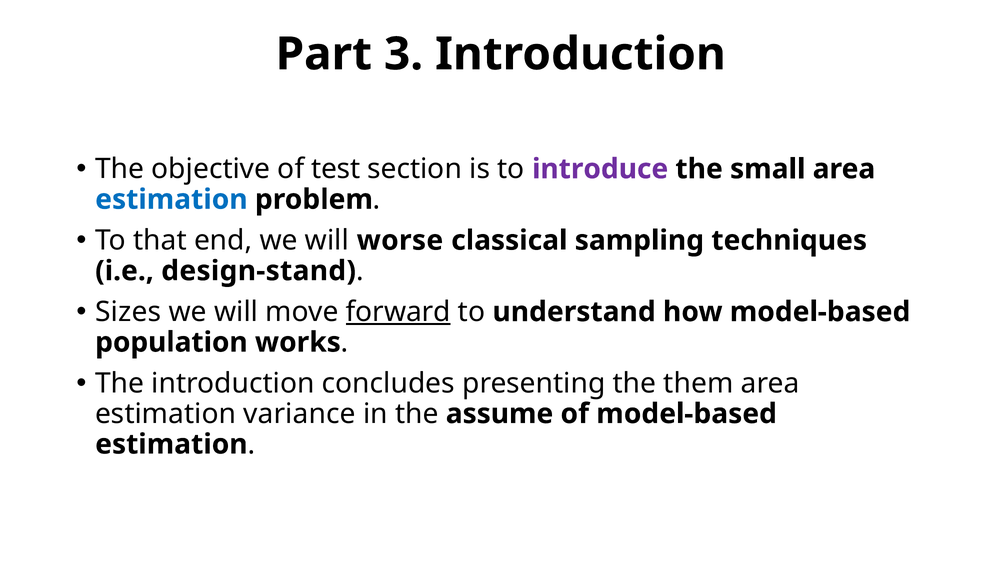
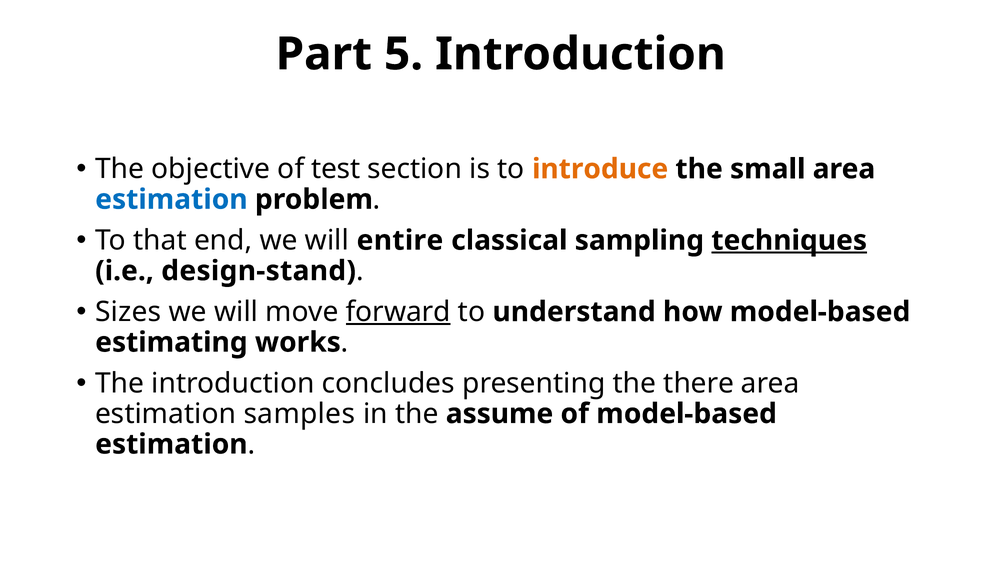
3: 3 -> 5
introduce colour: purple -> orange
worse: worse -> entire
techniques underline: none -> present
population: population -> estimating
them: them -> there
variance: variance -> samples
